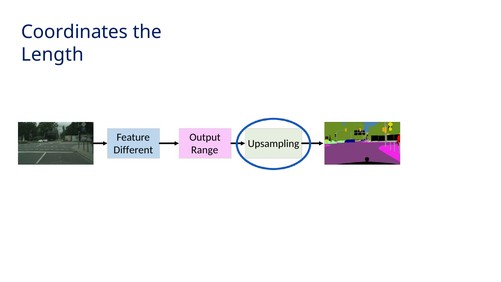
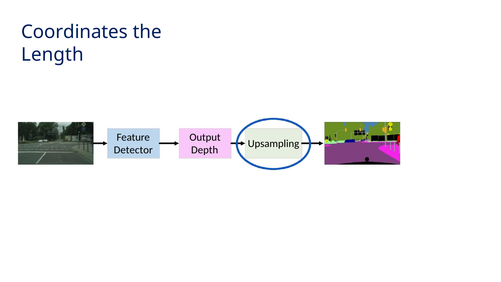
Different: Different -> Detector
Range: Range -> Depth
